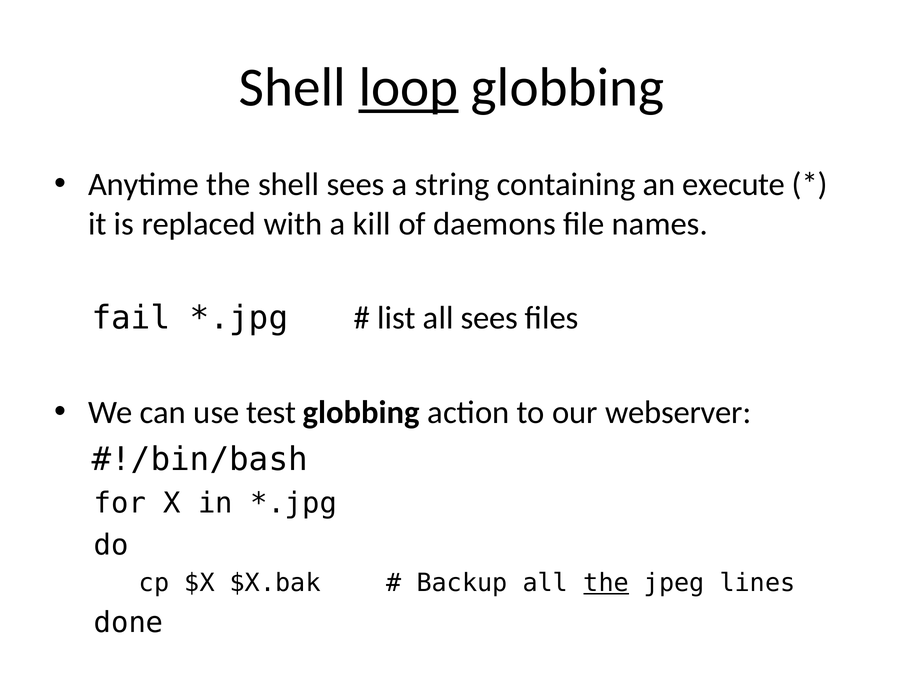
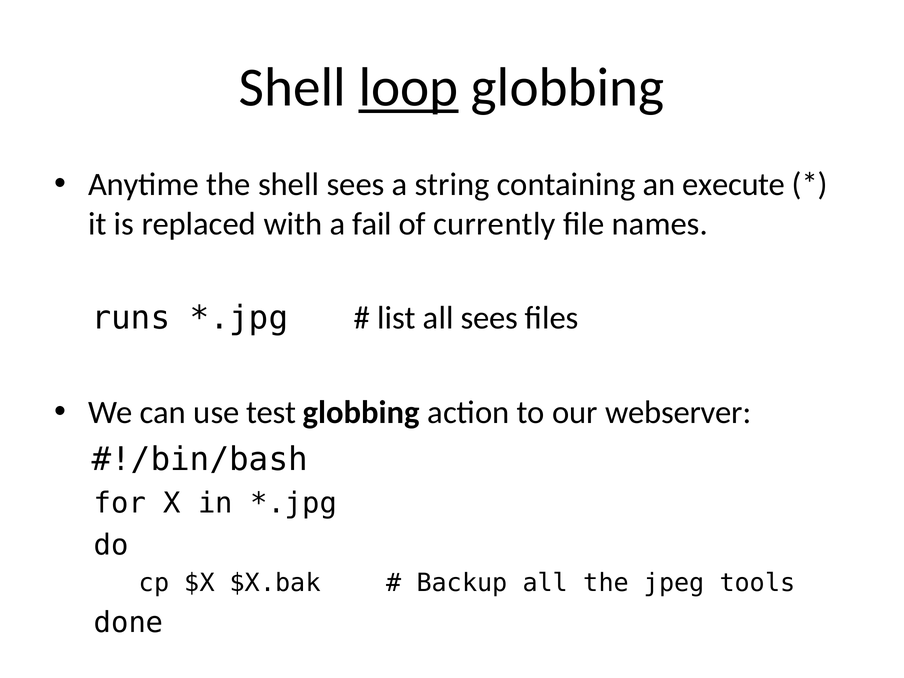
kill: kill -> fail
daemons: daemons -> currently
fail: fail -> runs
the at (606, 583) underline: present -> none
lines: lines -> tools
